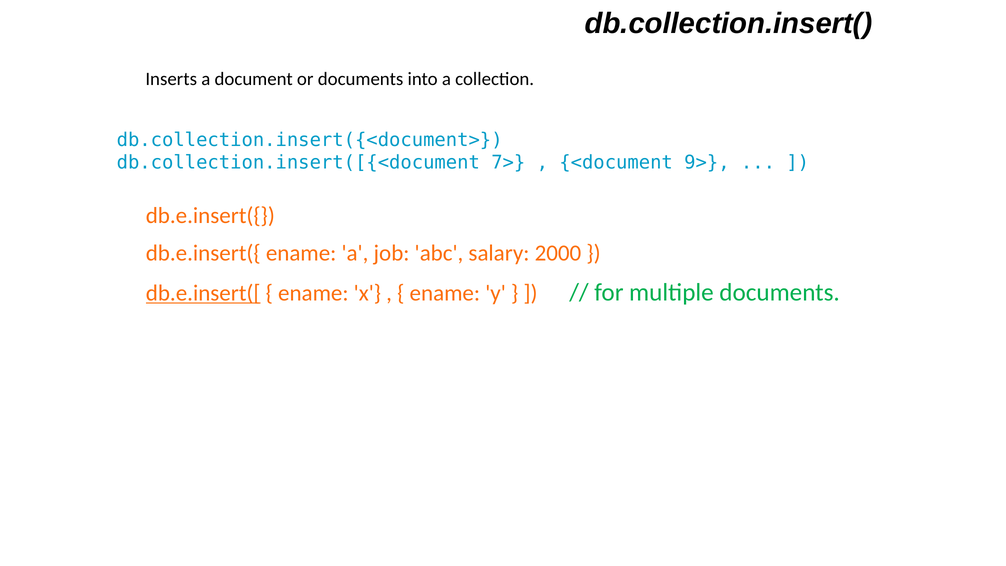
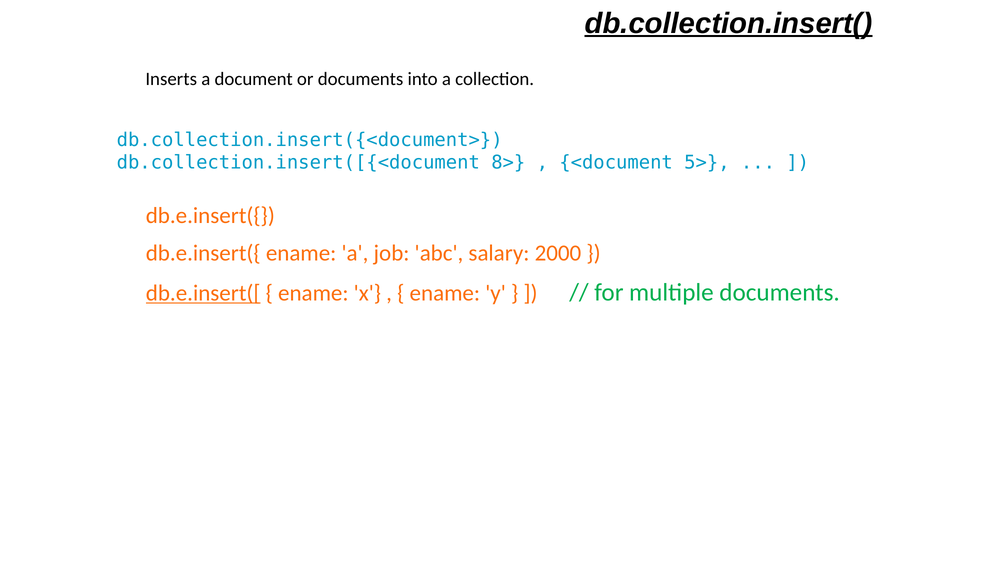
db.collection.insert( underline: none -> present
7>: 7> -> 8>
9>: 9> -> 5>
